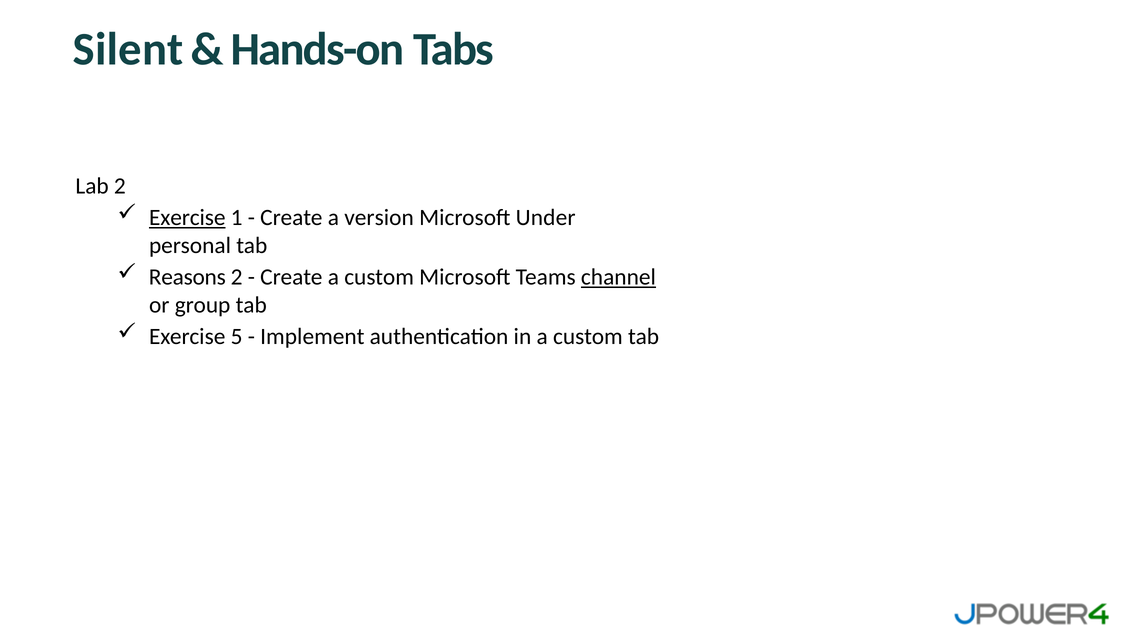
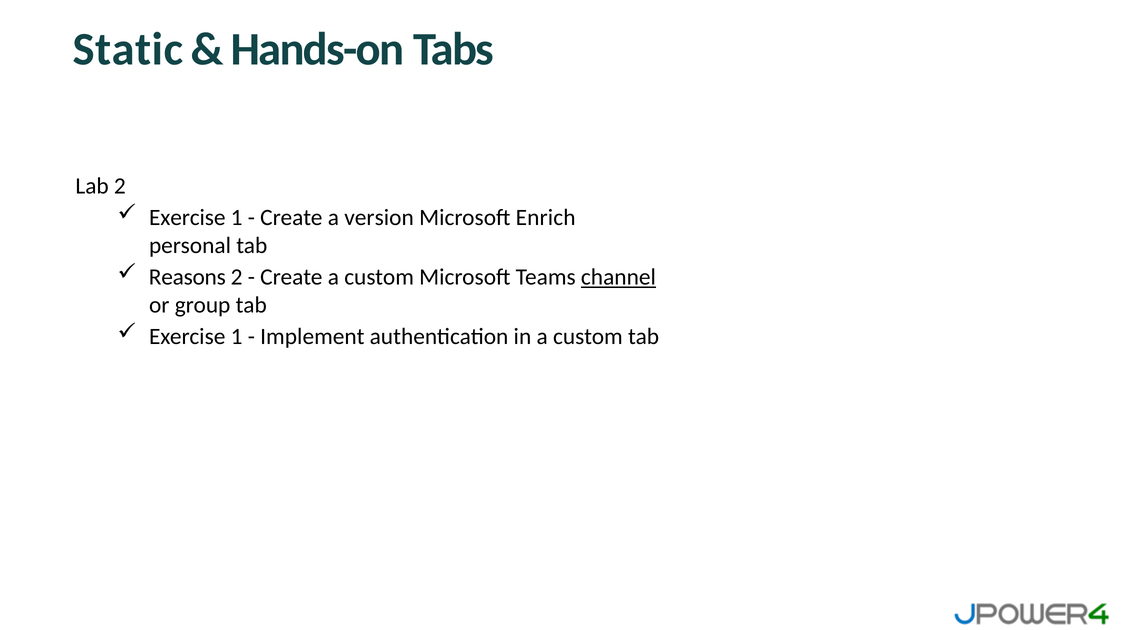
Silent: Silent -> Static
Exercise at (187, 218) underline: present -> none
Under: Under -> Enrich
5 at (237, 337): 5 -> 1
